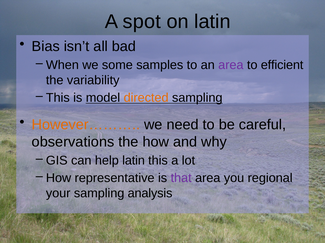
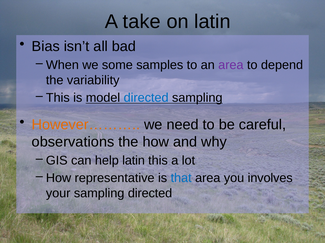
spot: spot -> take
efficient: efficient -> depend
directed at (146, 98) colour: orange -> blue
that colour: purple -> blue
regional: regional -> involves
sampling analysis: analysis -> directed
